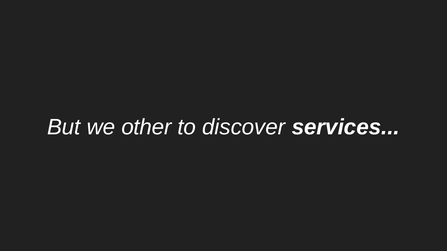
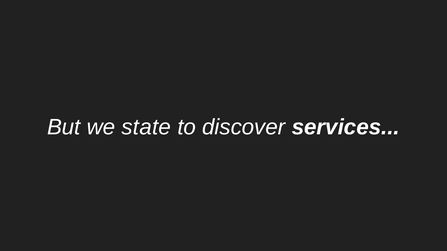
other: other -> state
